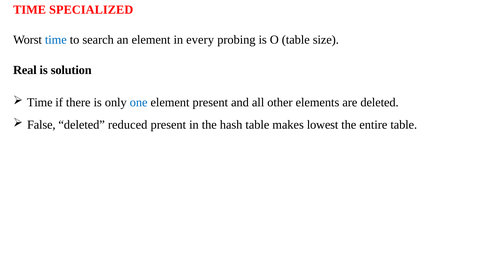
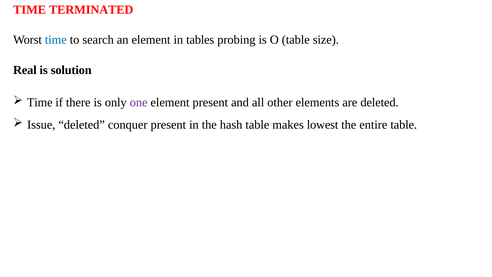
SPECIALIZED: SPECIALIZED -> TERMINATED
every: every -> tables
one colour: blue -> purple
False: False -> Issue
reduced: reduced -> conquer
